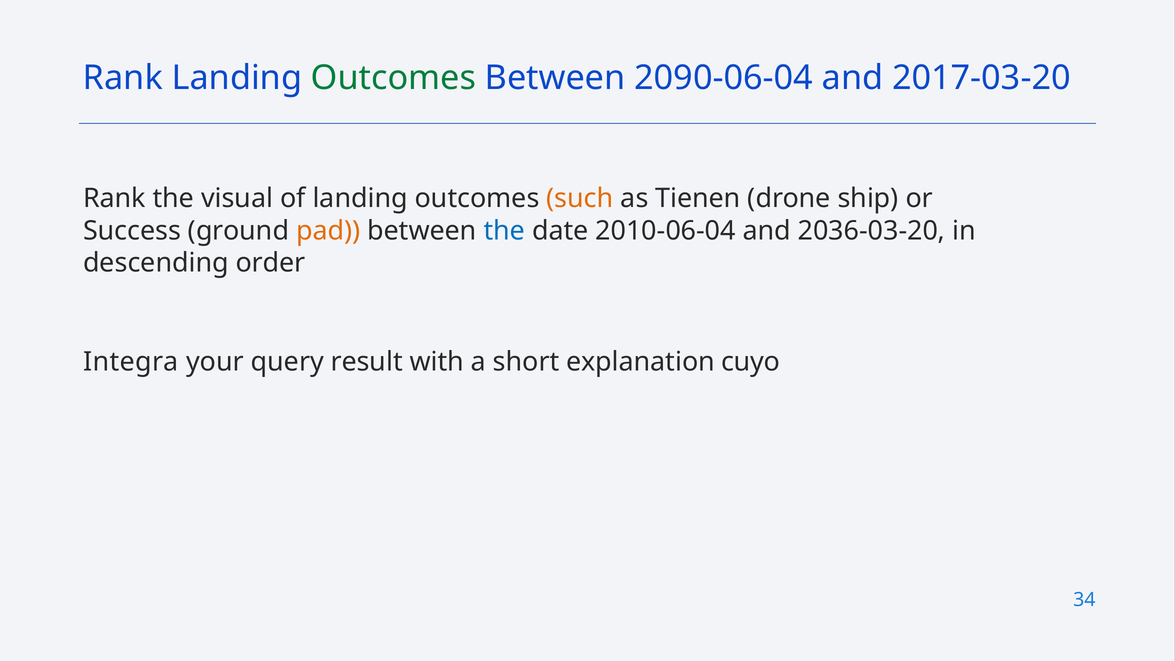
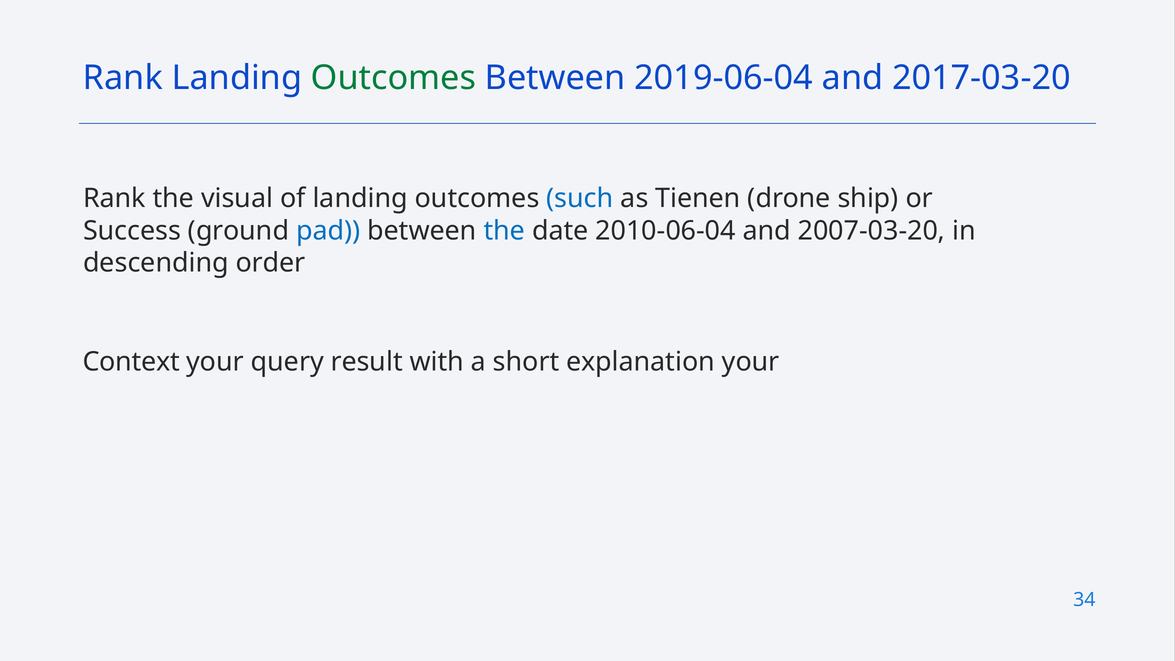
2090-06-04: 2090-06-04 -> 2019-06-04
such colour: orange -> blue
pad colour: orange -> blue
2036-03-20: 2036-03-20 -> 2007-03-20
Integra: Integra -> Context
explanation cuyo: cuyo -> your
